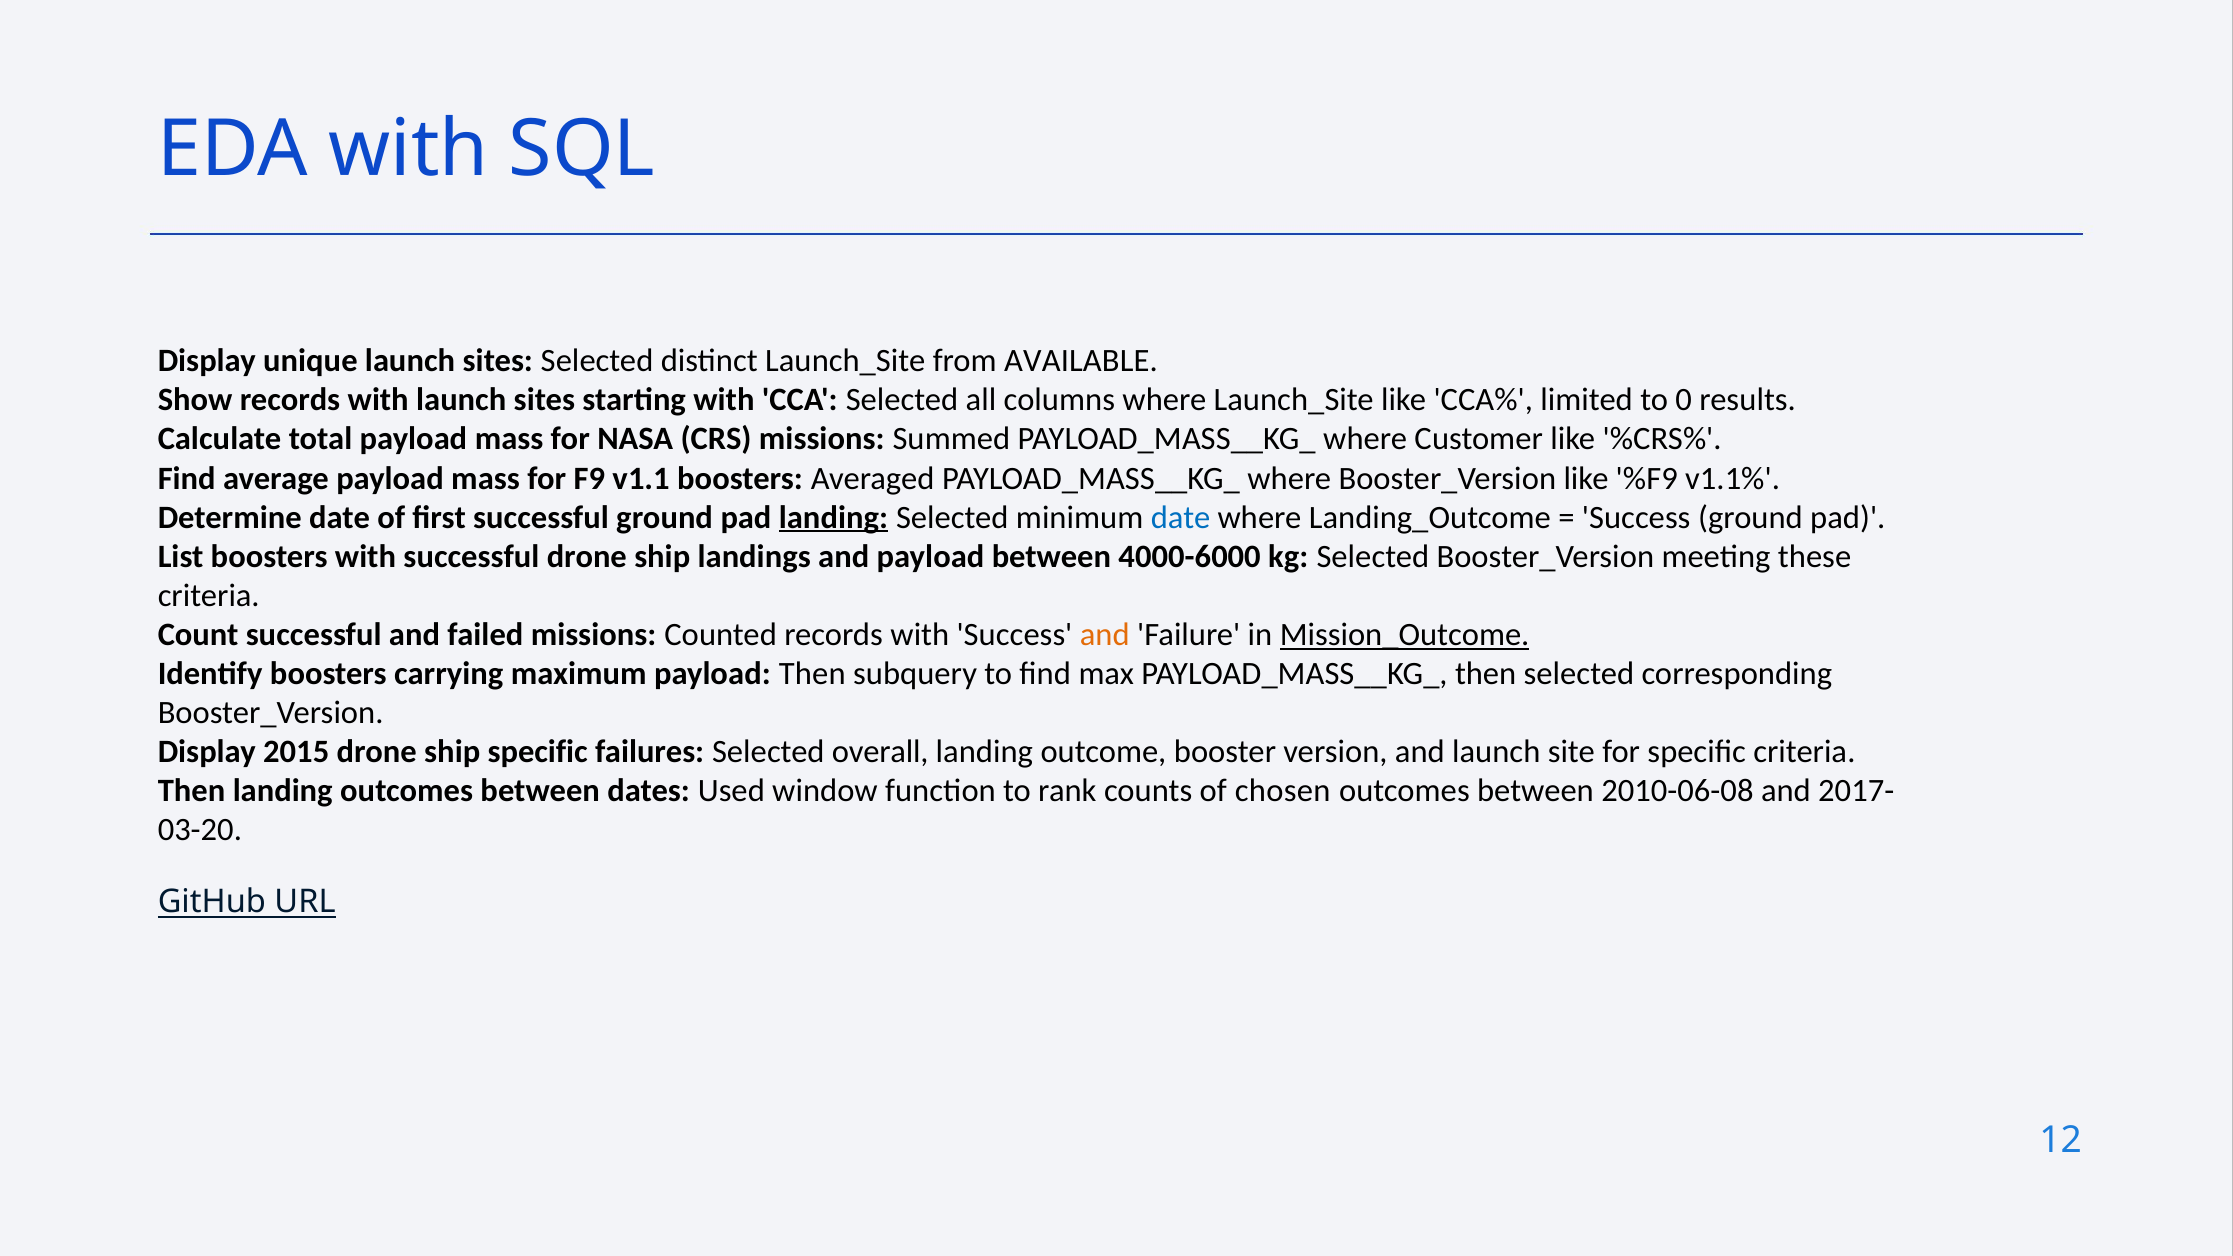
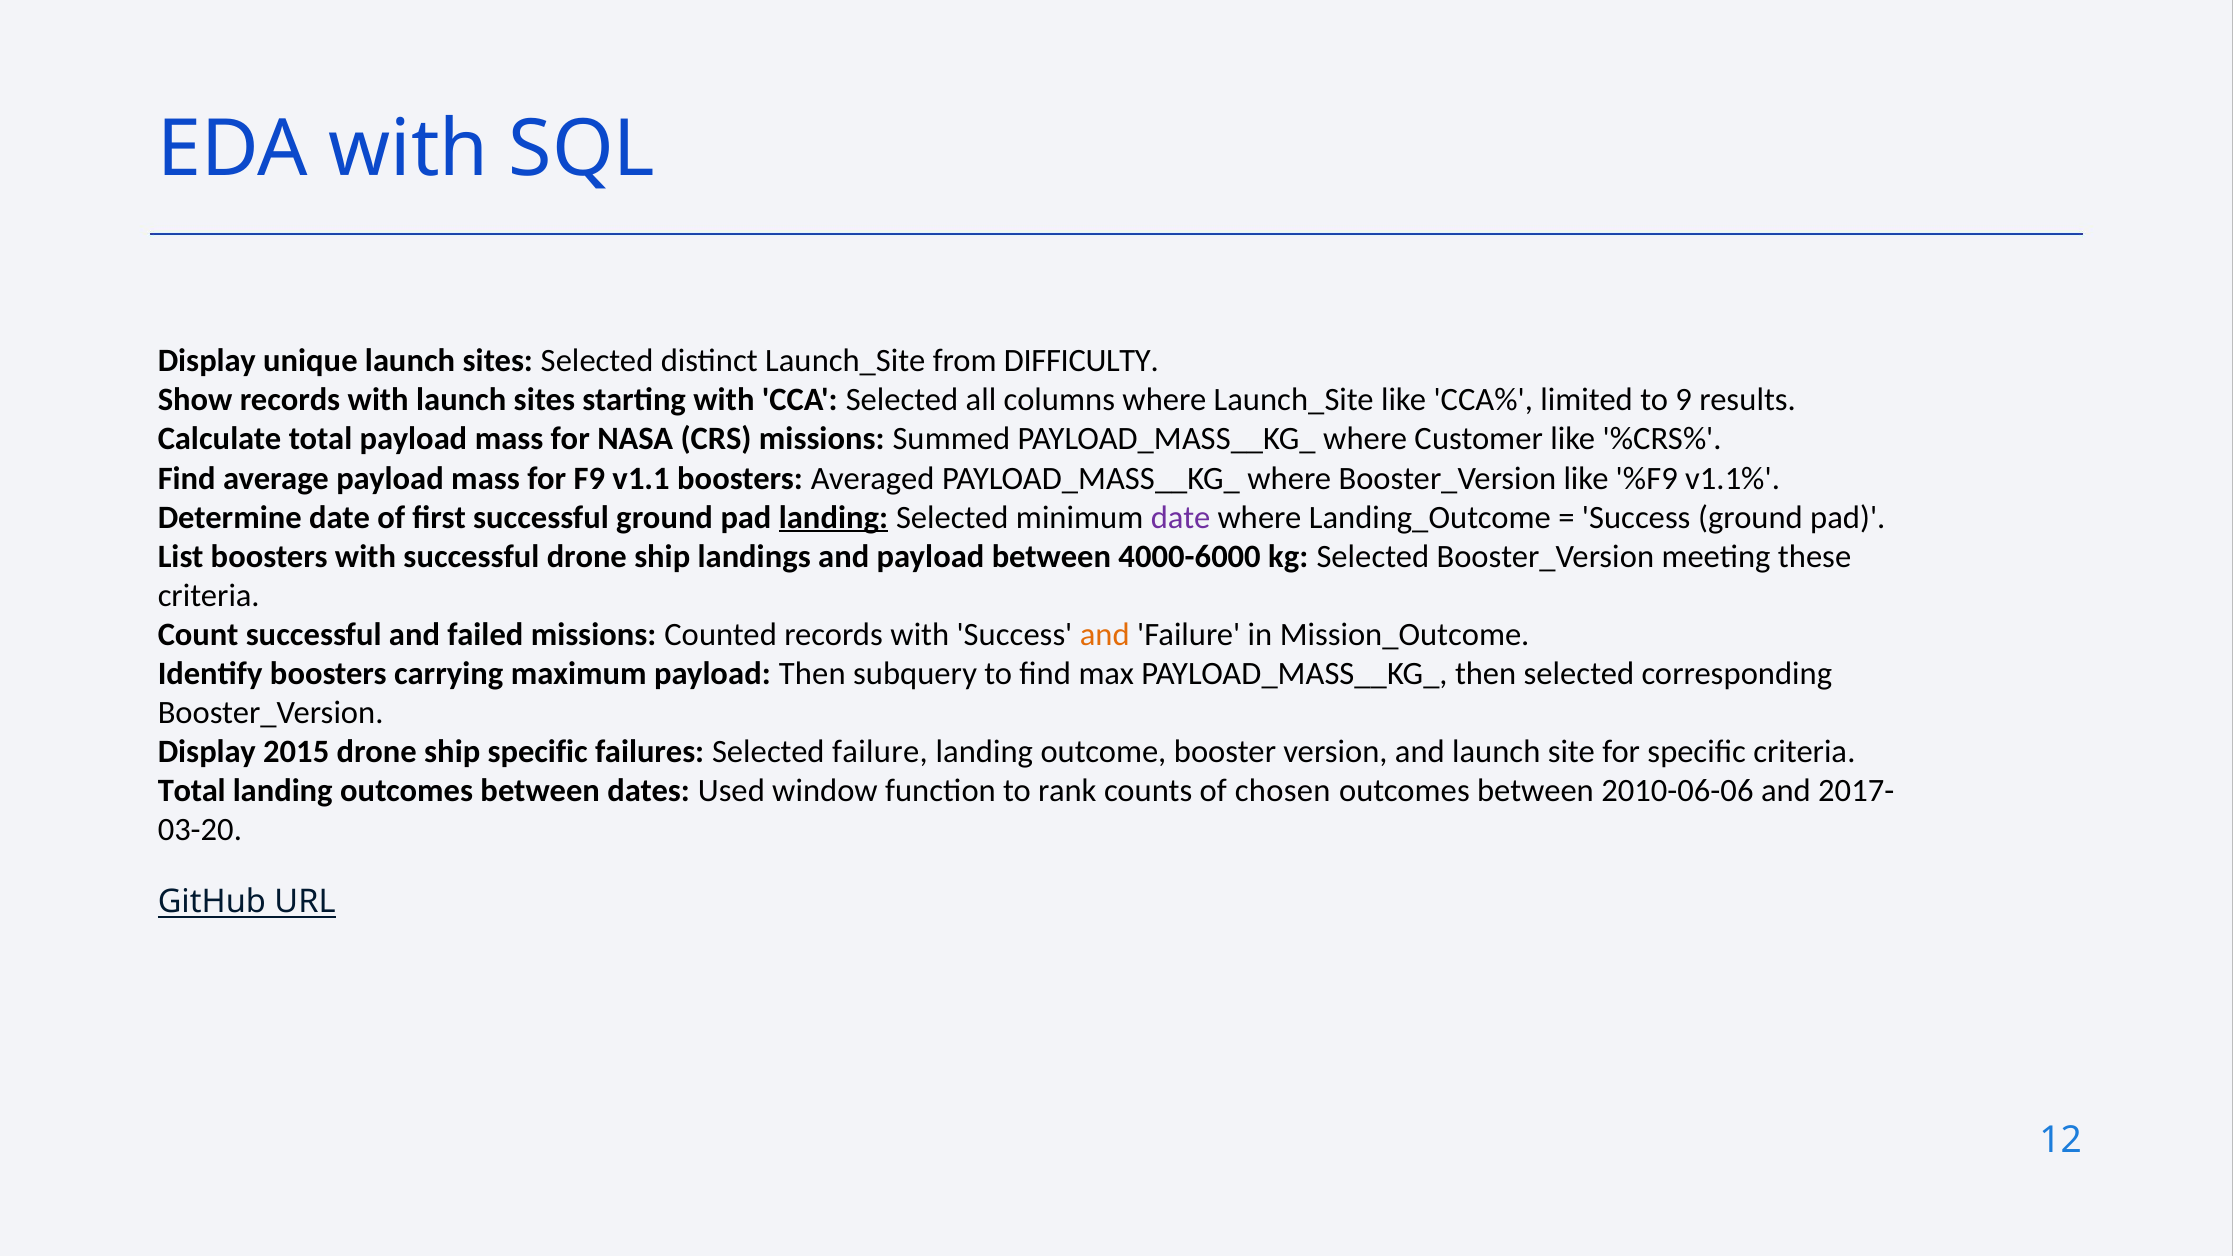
AVAILABLE: AVAILABLE -> DIFFICULTY
0: 0 -> 9
date at (1181, 517) colour: blue -> purple
Mission_Outcome underline: present -> none
Selected overall: overall -> failure
Then at (192, 791): Then -> Total
2010-06-08: 2010-06-08 -> 2010-06-06
